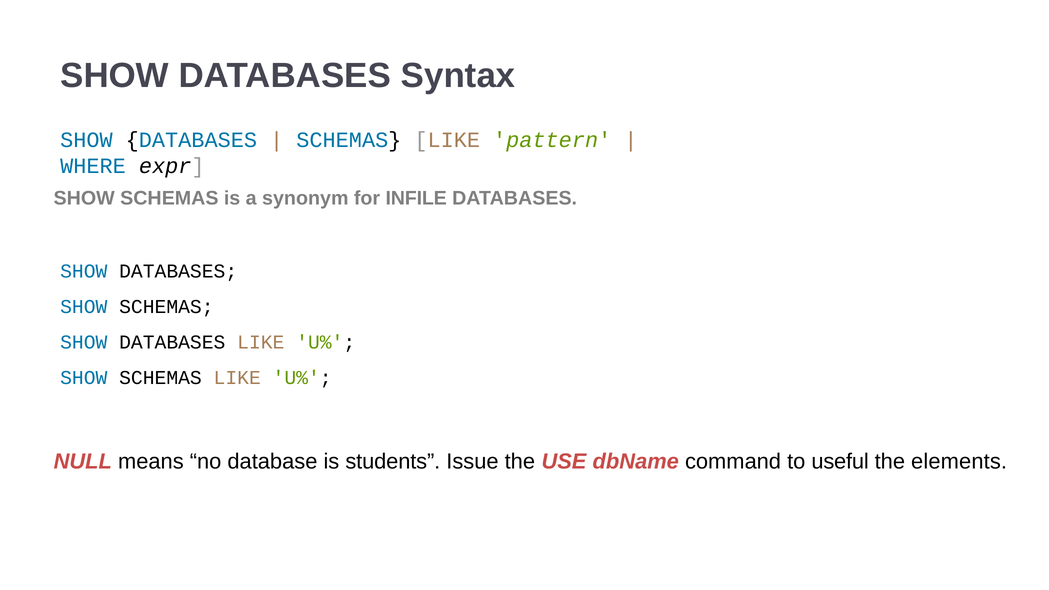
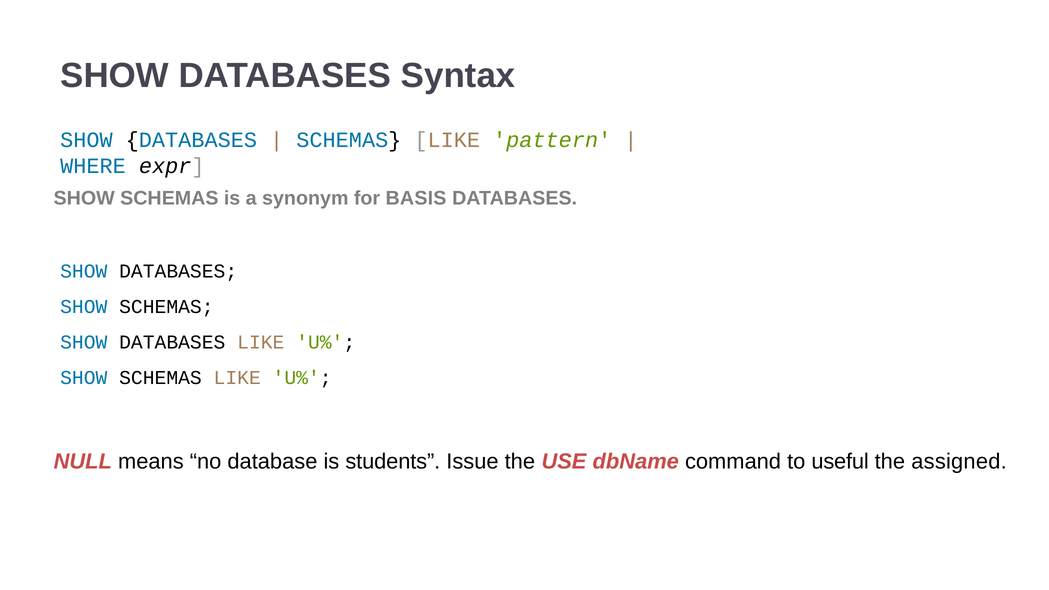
INFILE: INFILE -> BASIS
elements: elements -> assigned
